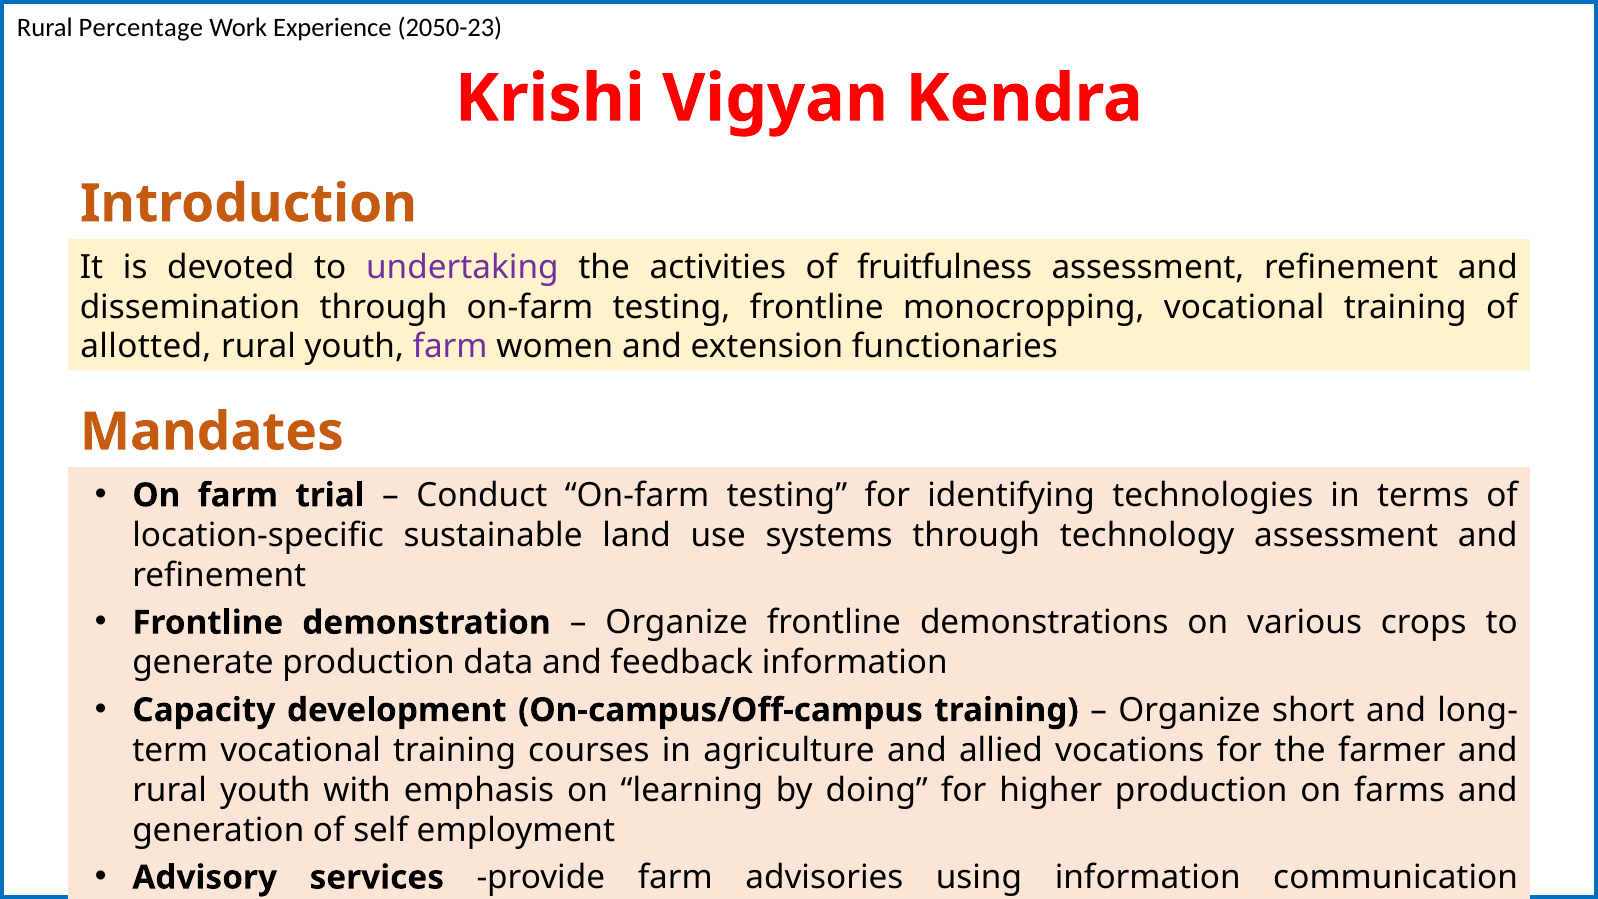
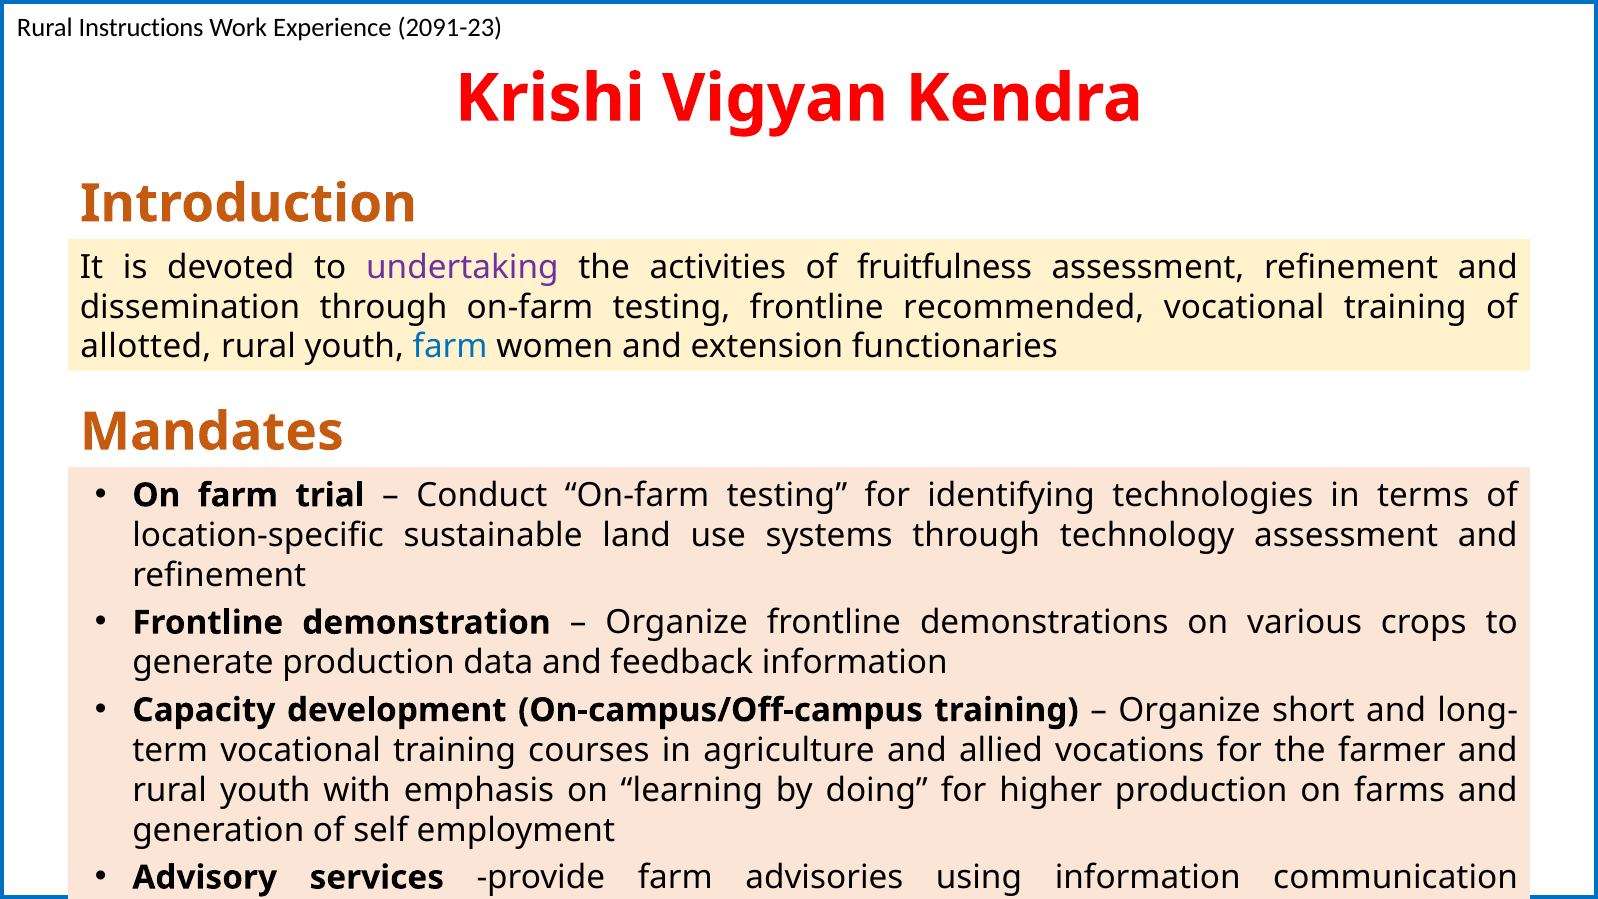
Percentage: Percentage -> Instructions
2050-23: 2050-23 -> 2091-23
monocropping: monocropping -> recommended
farm at (450, 347) colour: purple -> blue
